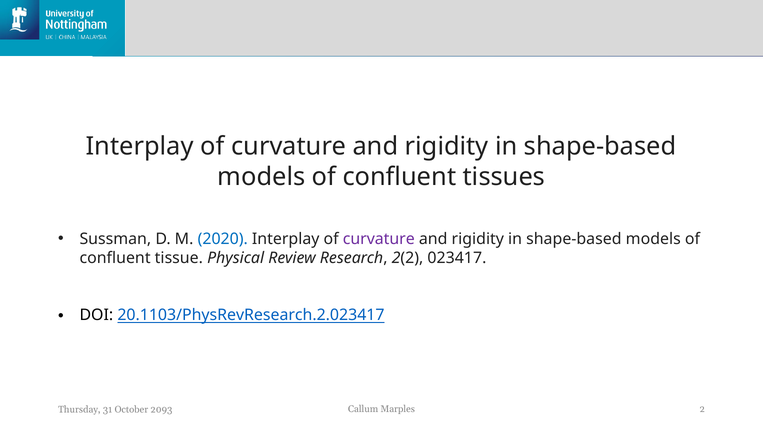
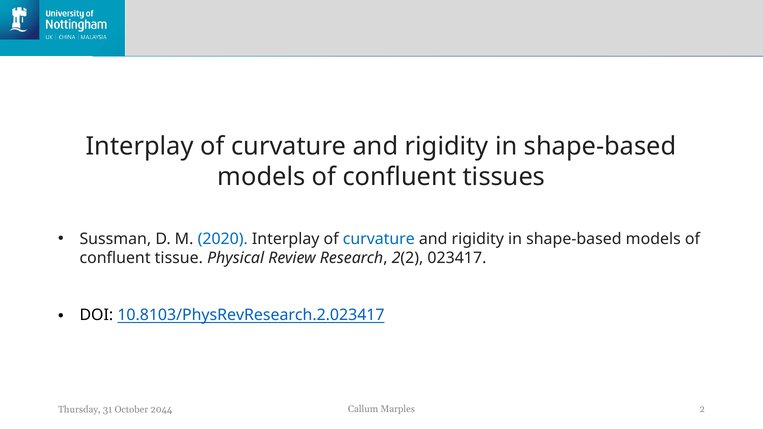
curvature at (379, 239) colour: purple -> blue
20.1103/PhysRevResearch.2.023417: 20.1103/PhysRevResearch.2.023417 -> 10.8103/PhysRevResearch.2.023417
2093: 2093 -> 2044
